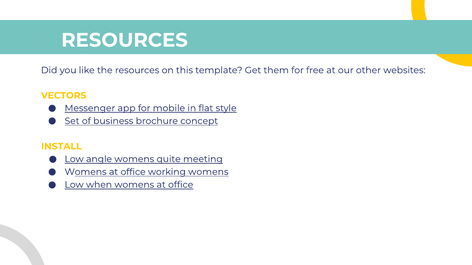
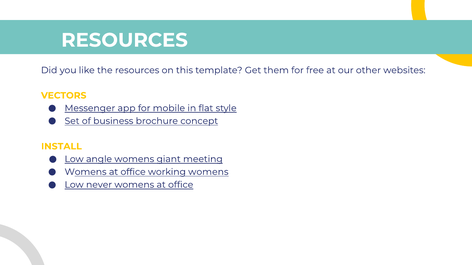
quite: quite -> giant
when: when -> never
